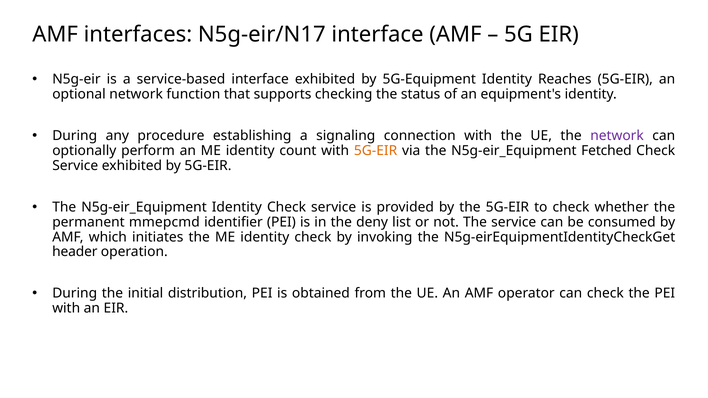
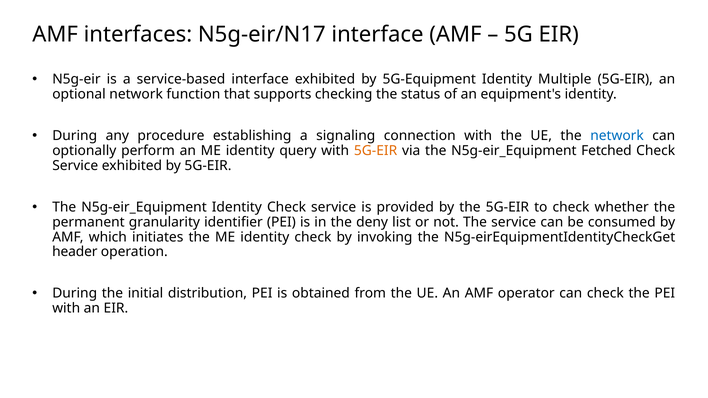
Reaches: Reaches -> Multiple
network at (617, 136) colour: purple -> blue
count: count -> query
mmepcmd: mmepcmd -> granularity
